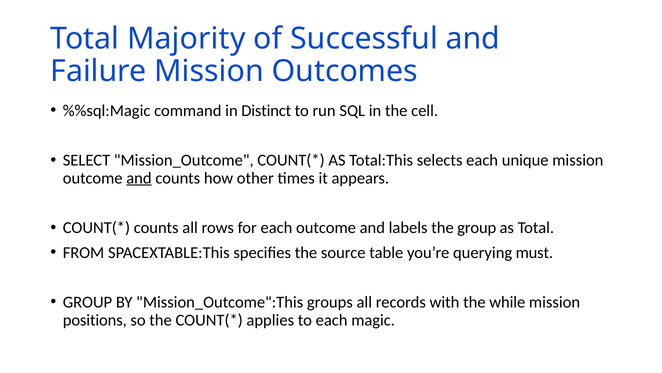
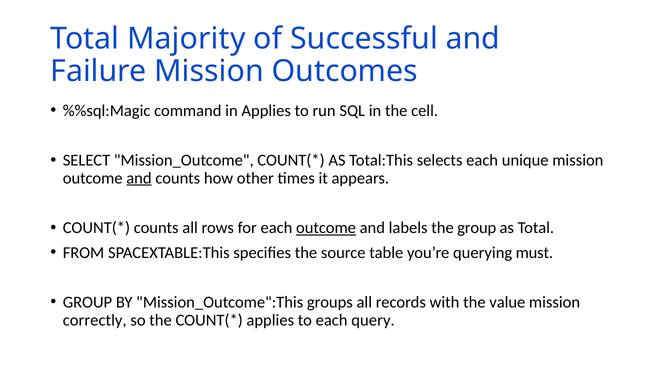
in Distinct: Distinct -> Applies
outcome at (326, 227) underline: none -> present
while: while -> value
positions: positions -> correctly
magic: magic -> query
